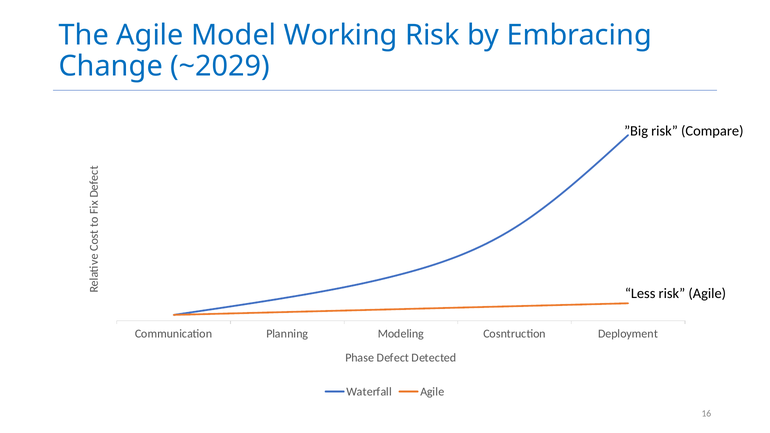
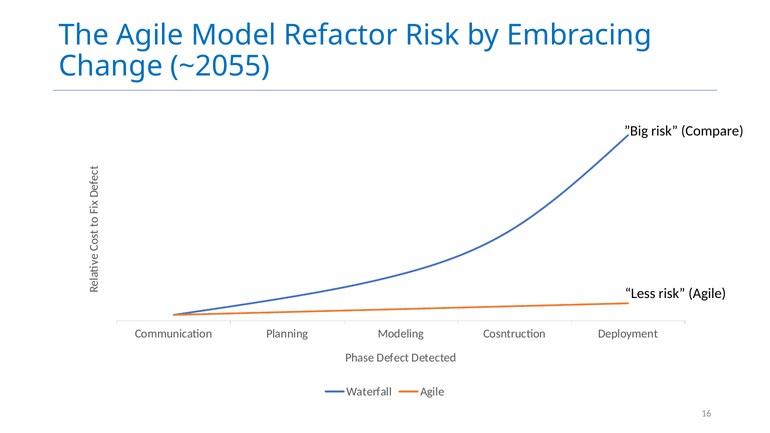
Working: Working -> Refactor
~2029: ~2029 -> ~2055
